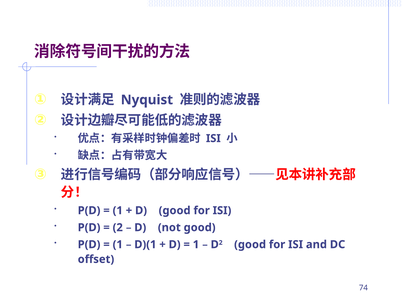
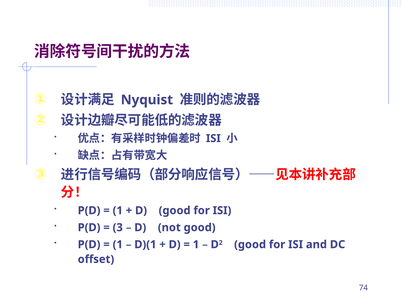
2: 2 -> 3
